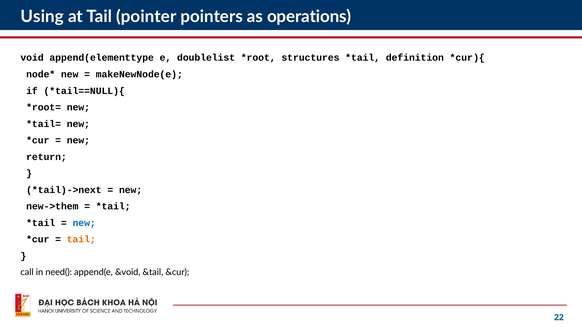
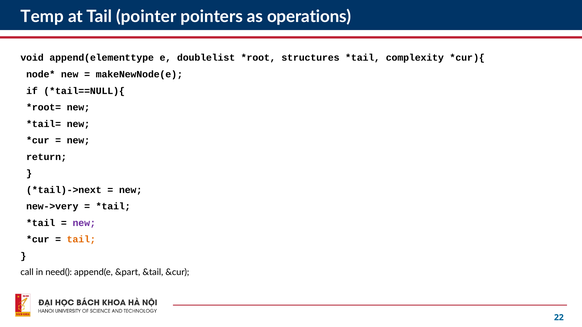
Using: Using -> Temp
definition: definition -> complexity
new->them: new->them -> new->very
new at (84, 223) colour: blue -> purple
&void: &void -> &part
